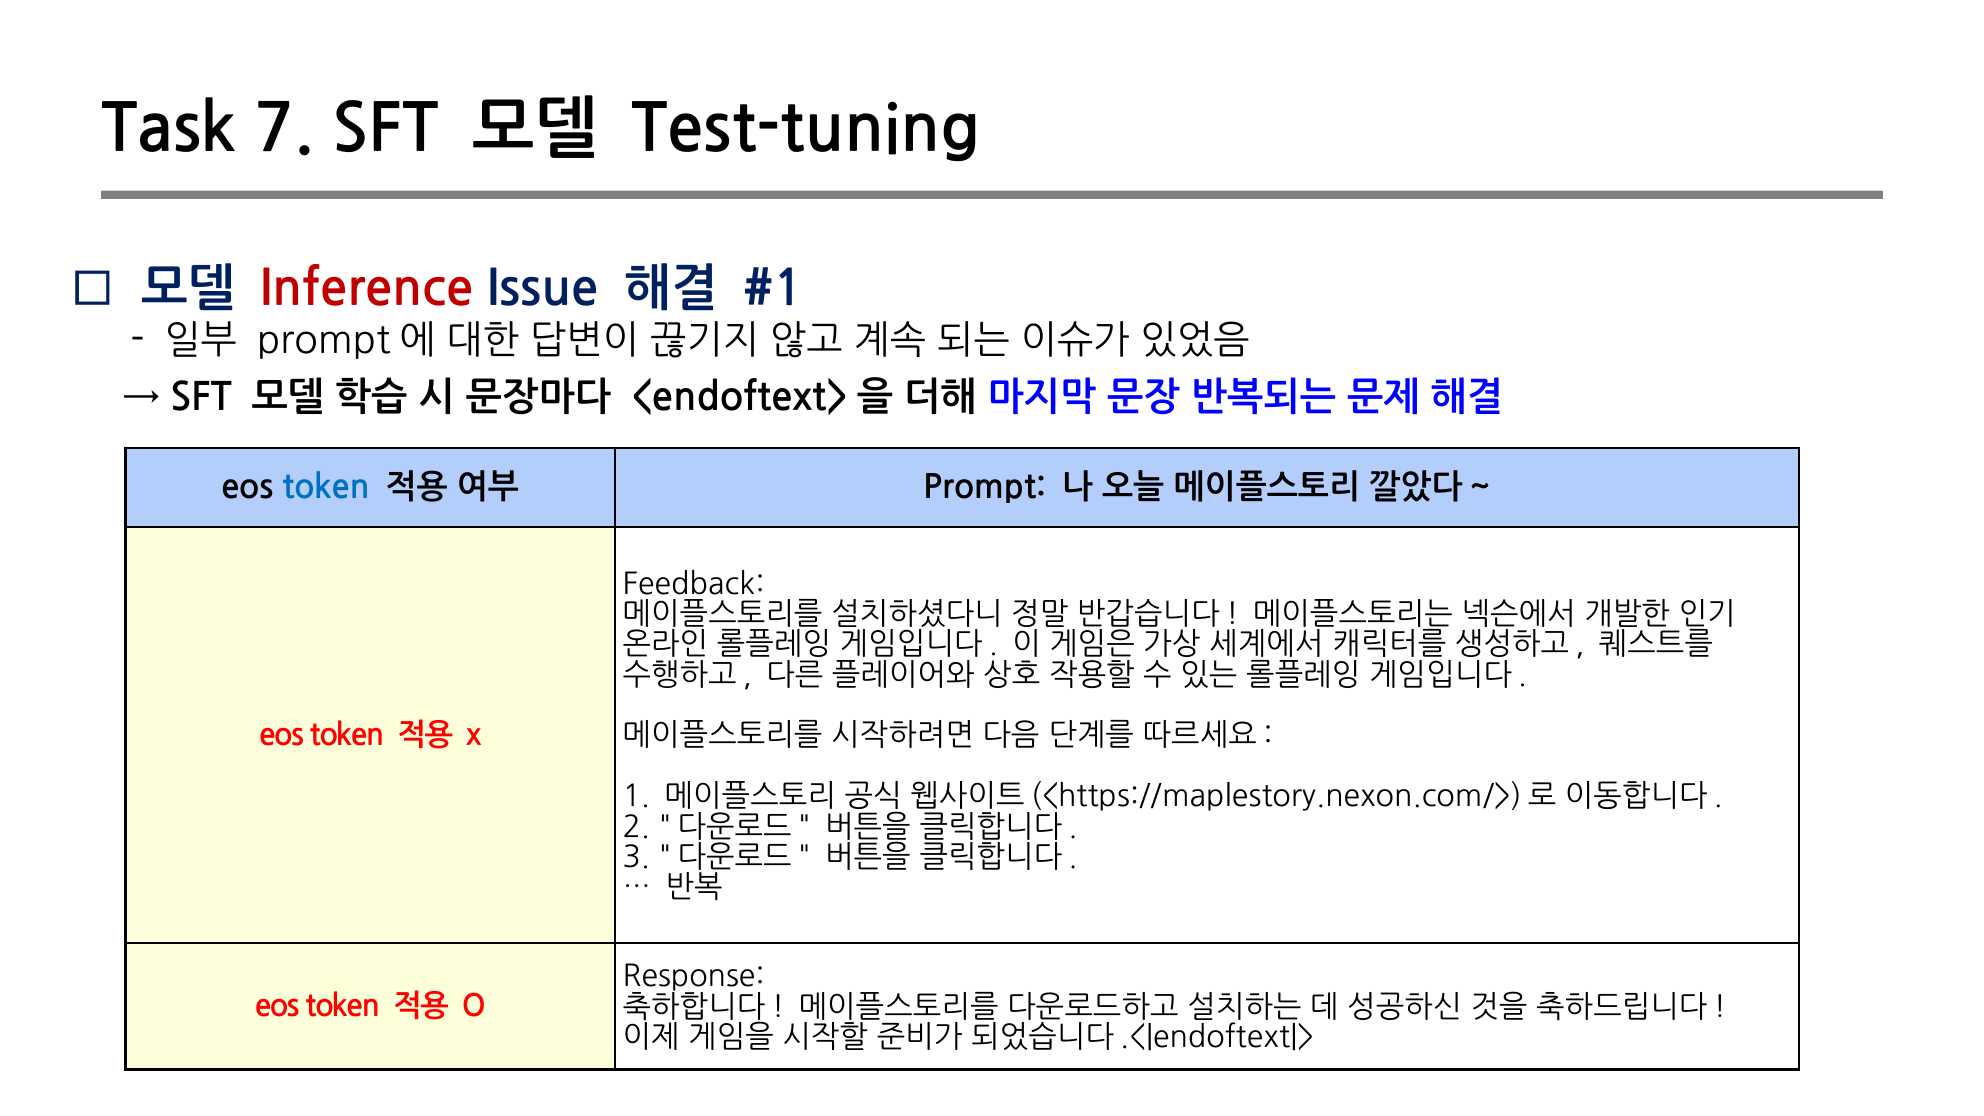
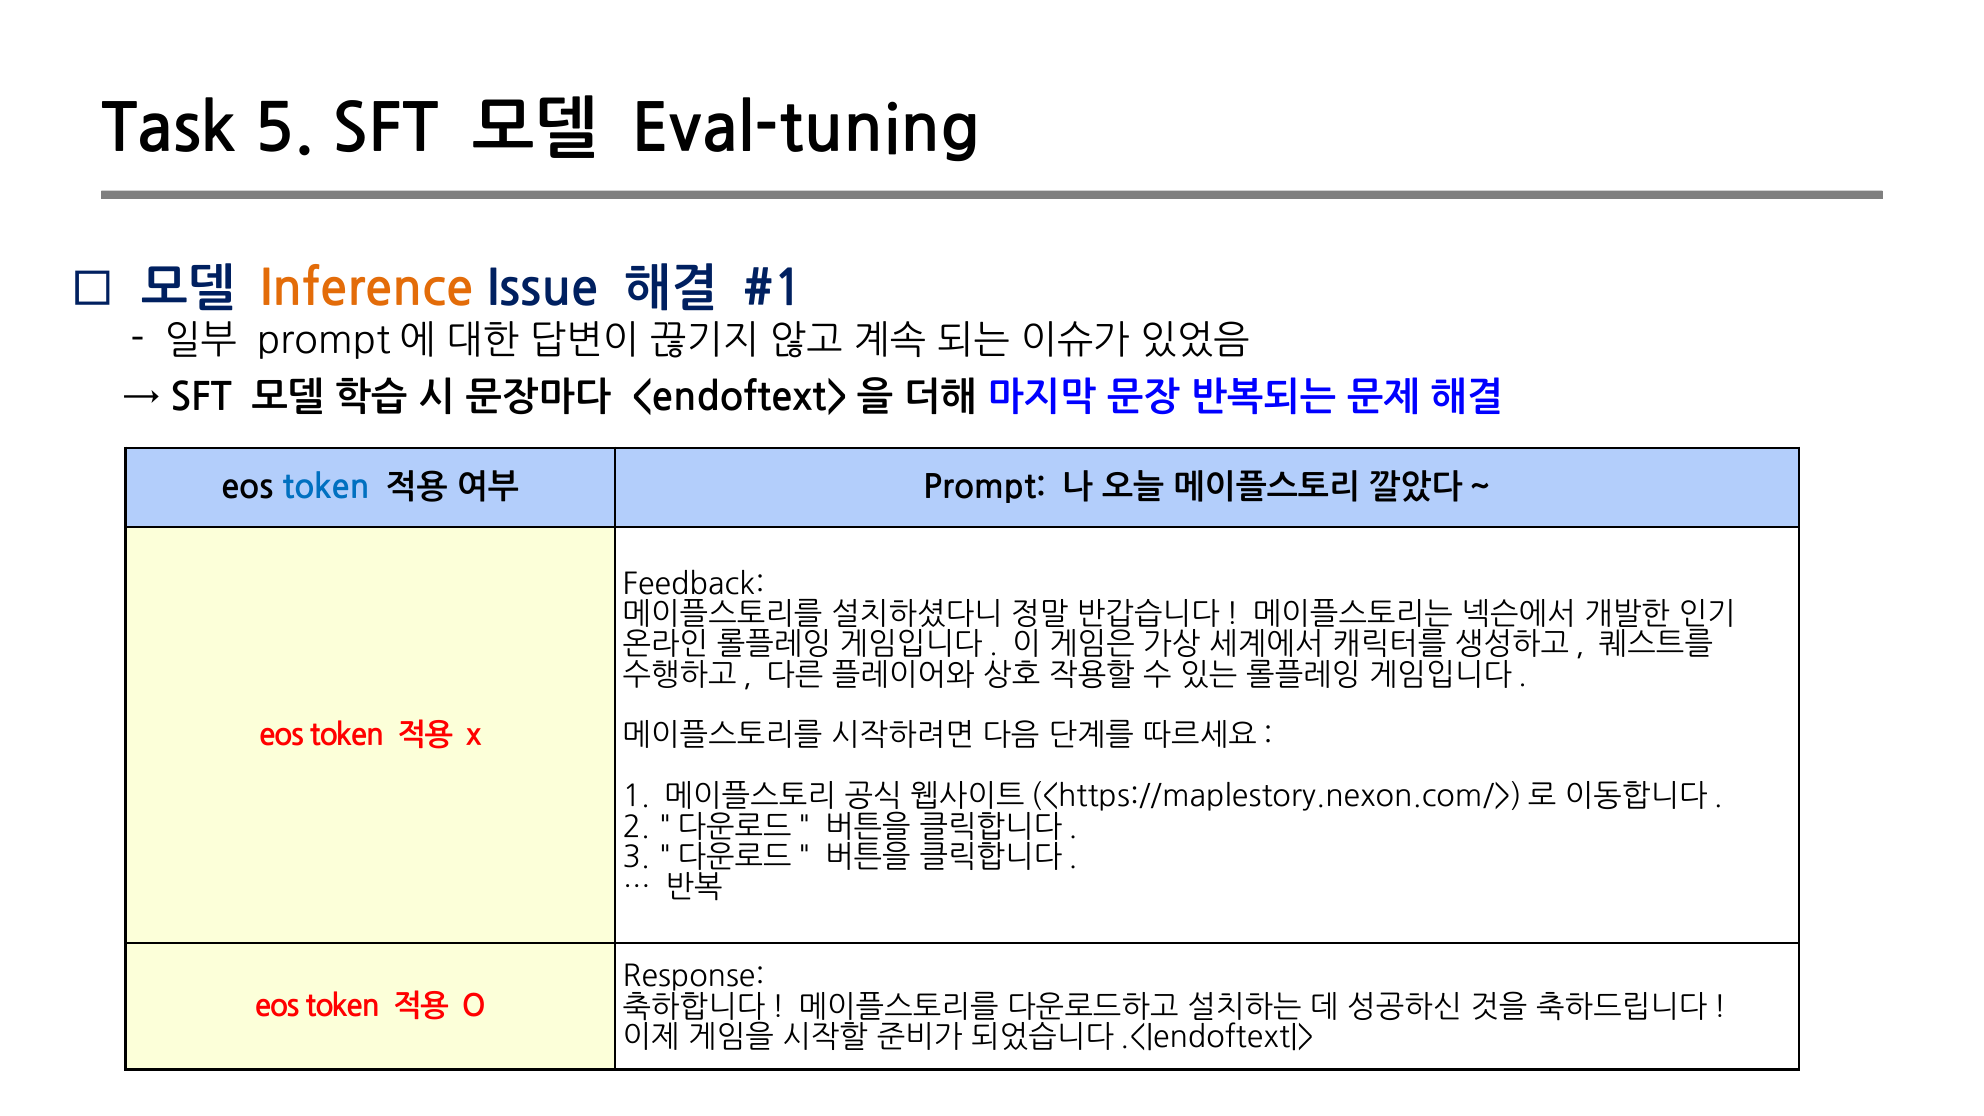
7: 7 -> 5
Test-tuning: Test-tuning -> Eval-tuning
Inference colour: red -> orange
